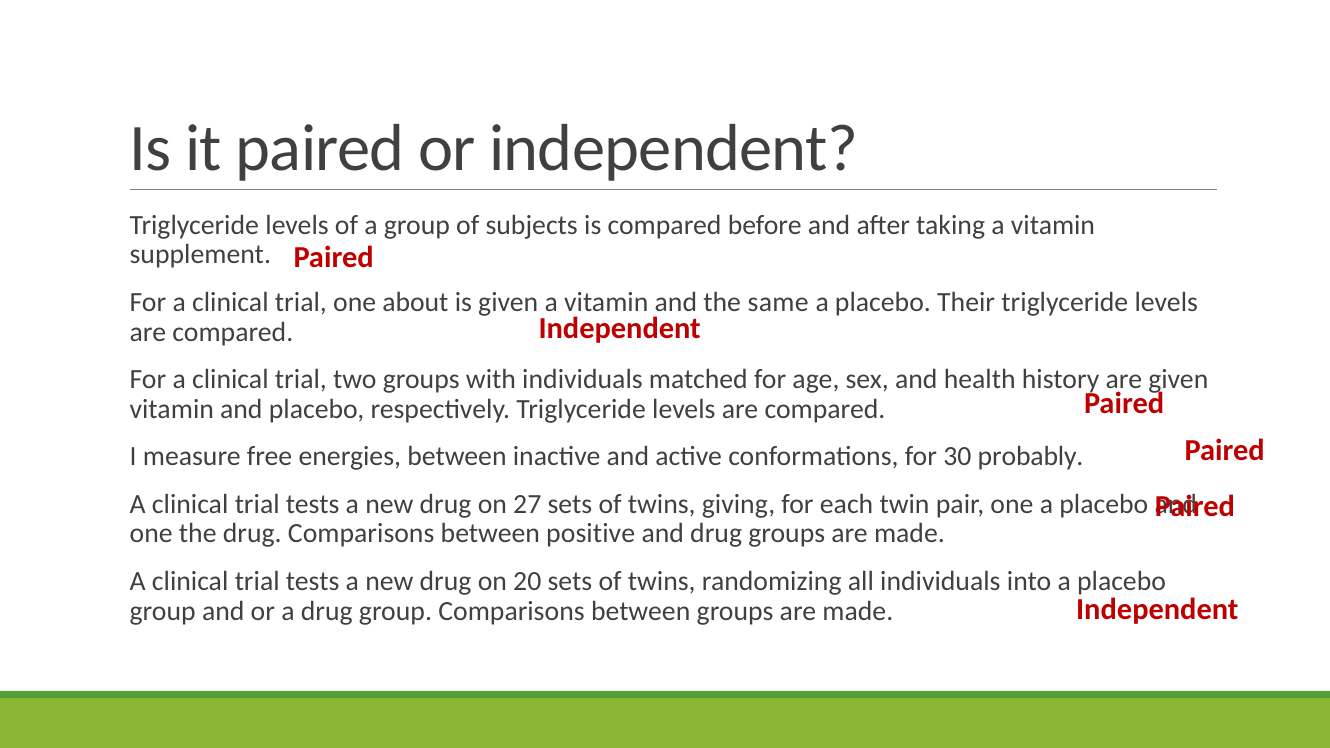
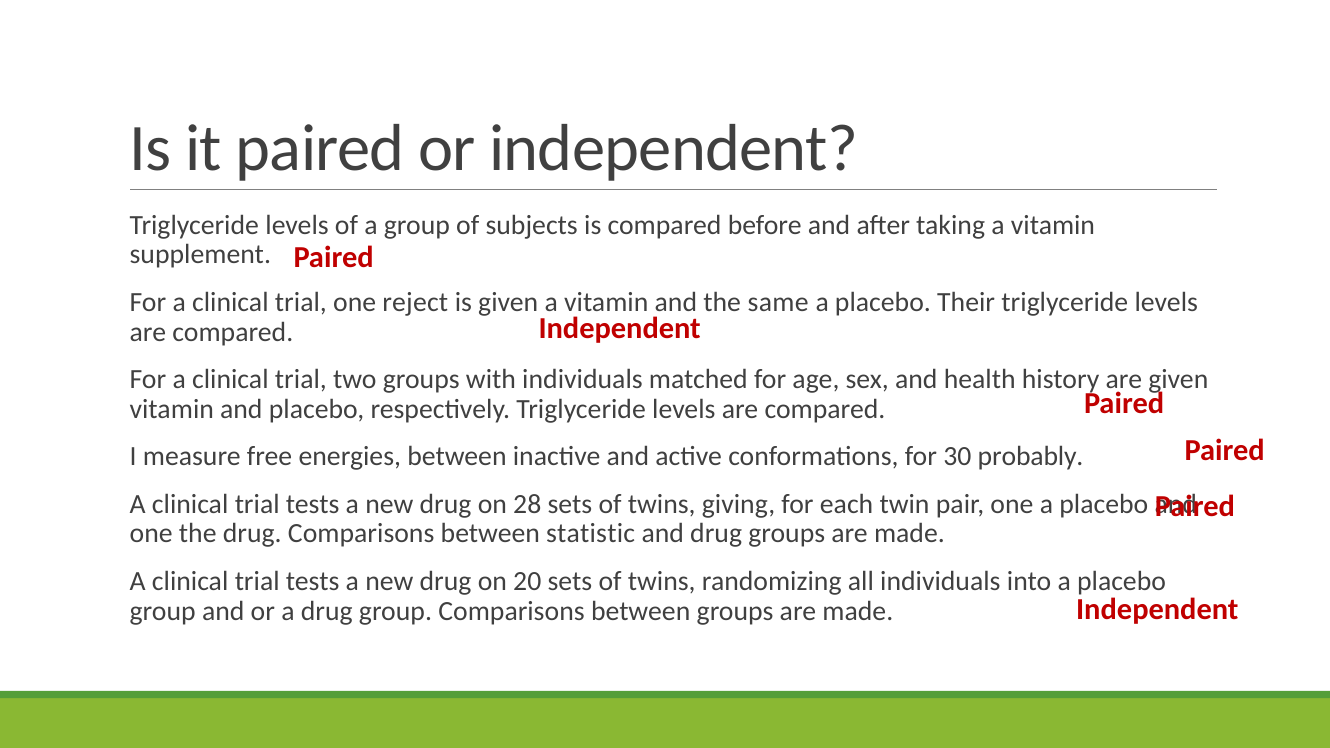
about: about -> reject
27: 27 -> 28
positive: positive -> statistic
